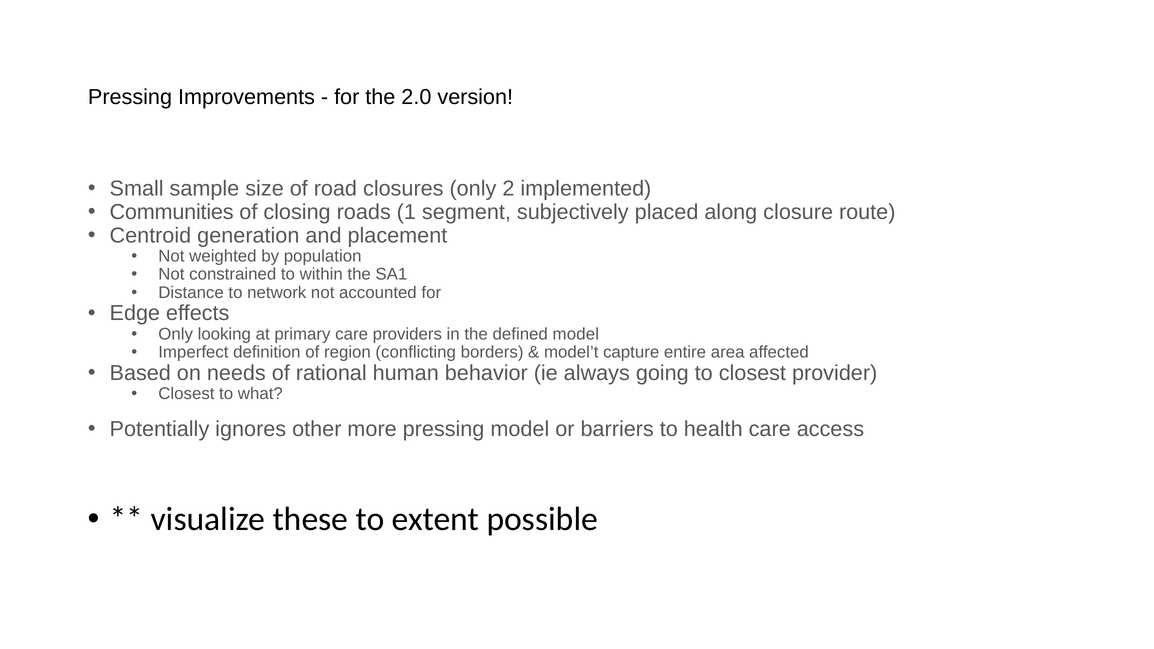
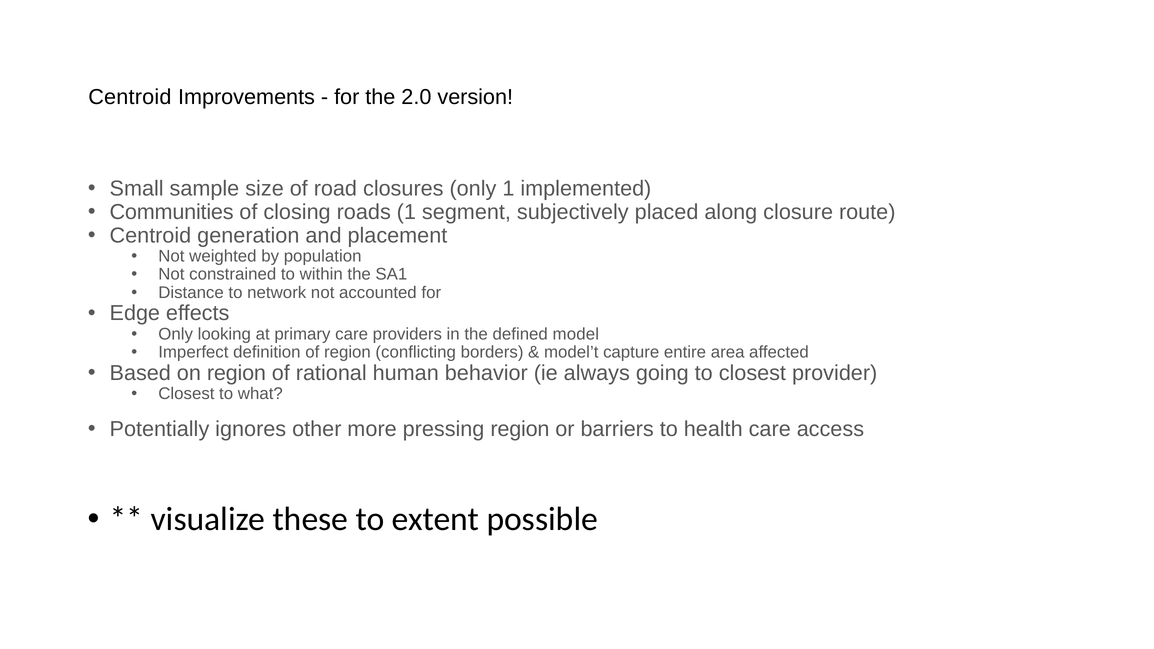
Pressing at (130, 97): Pressing -> Centroid
only 2: 2 -> 1
on needs: needs -> region
pressing model: model -> region
